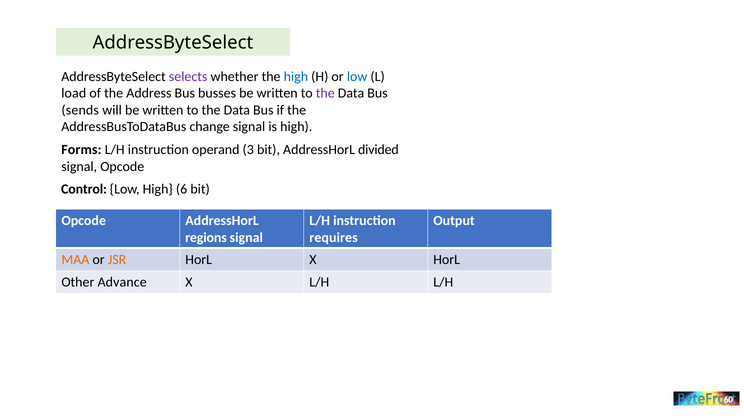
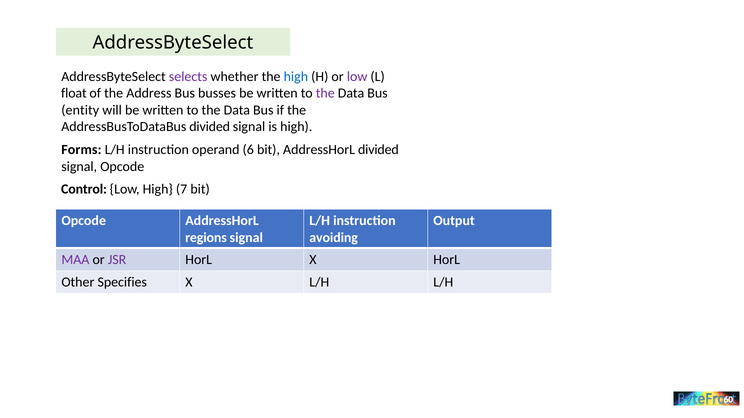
low at (357, 77) colour: blue -> purple
load: load -> float
sends: sends -> entity
AddressBusToDataBus change: change -> divided
3: 3 -> 6
6: 6 -> 7
requires: requires -> avoiding
MAA colour: orange -> purple
JSR colour: orange -> purple
Advance: Advance -> Specifies
